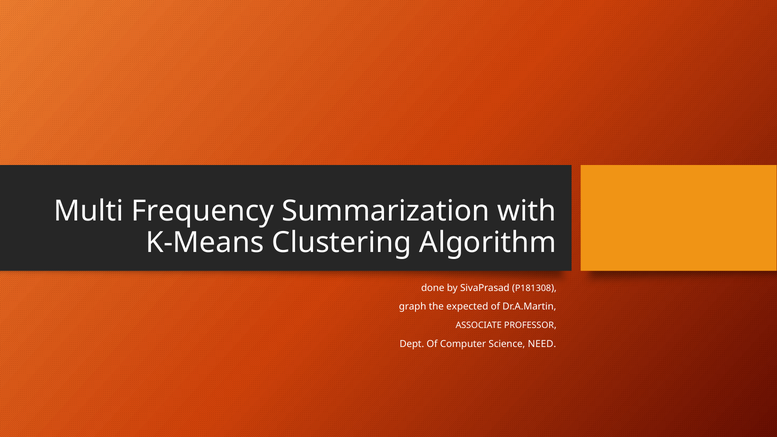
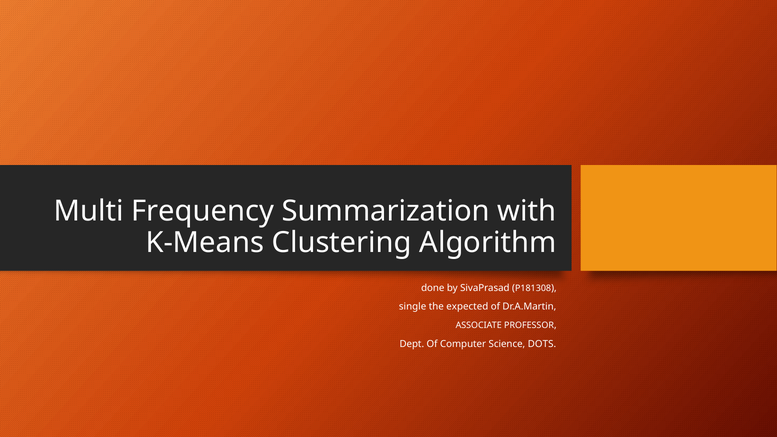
graph: graph -> single
NEED: NEED -> DOTS
